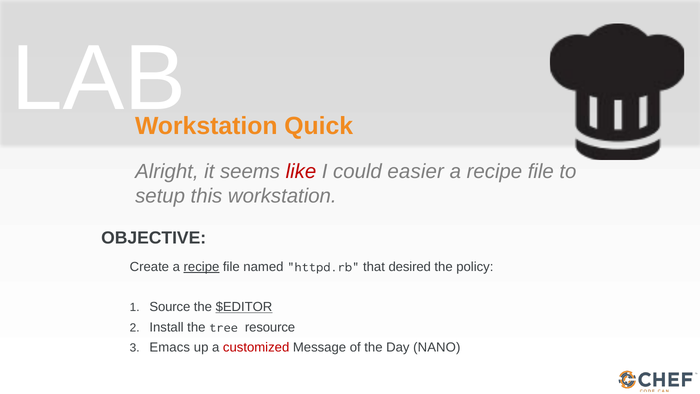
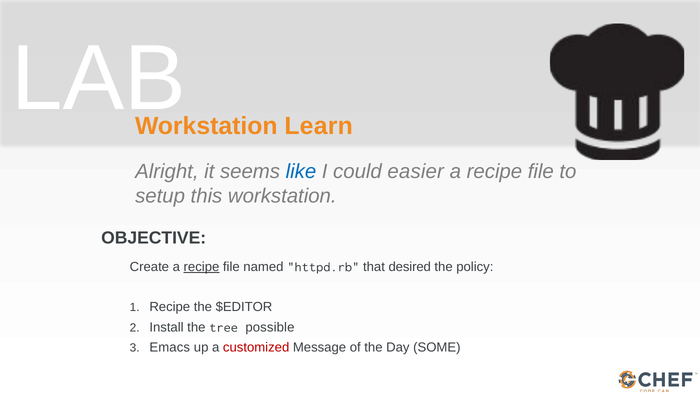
Quick: Quick -> Learn
like colour: red -> blue
Source at (170, 307): Source -> Recipe
$EDITOR underline: present -> none
resource: resource -> possible
NANO: NANO -> SOME
